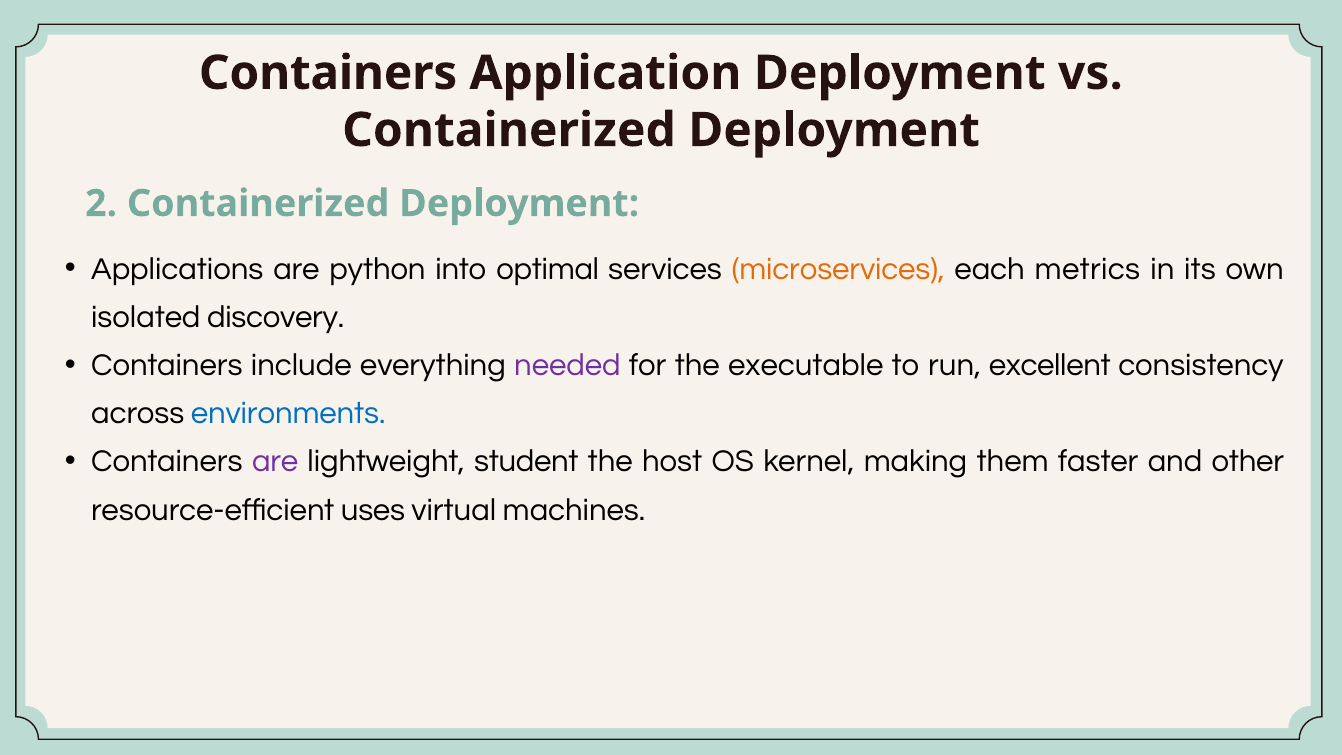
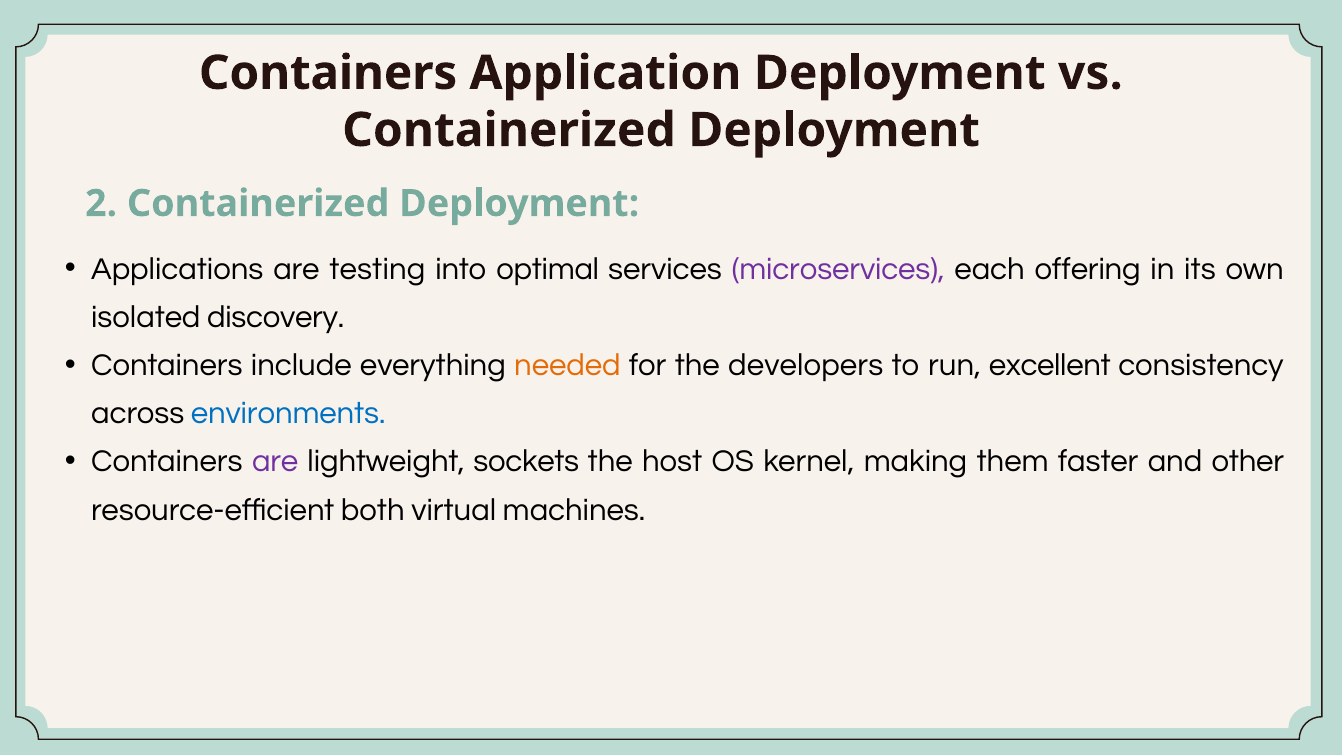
python: python -> testing
microservices colour: orange -> purple
metrics: metrics -> offering
needed colour: purple -> orange
executable: executable -> developers
student: student -> sockets
uses: uses -> both
